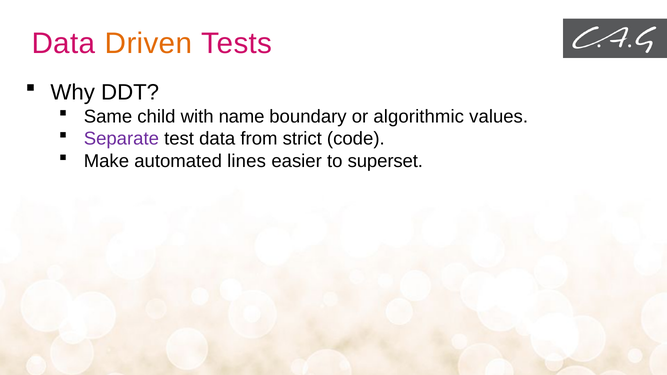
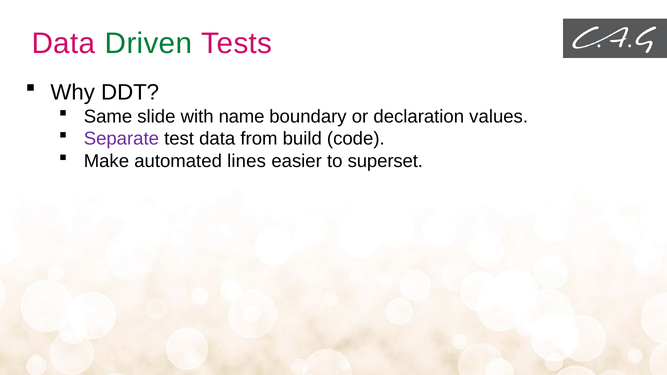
Driven colour: orange -> green
child: child -> slide
algorithmic: algorithmic -> declaration
strict: strict -> build
